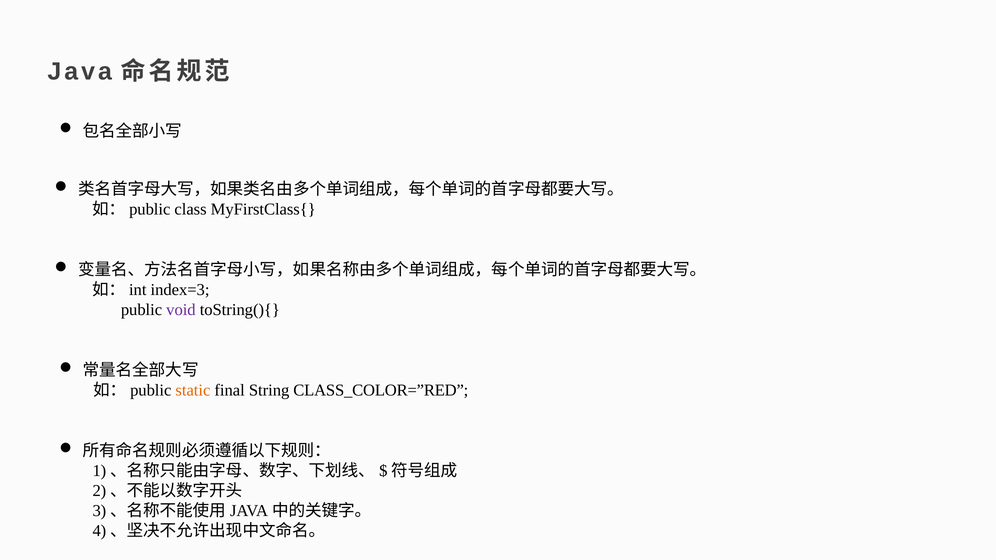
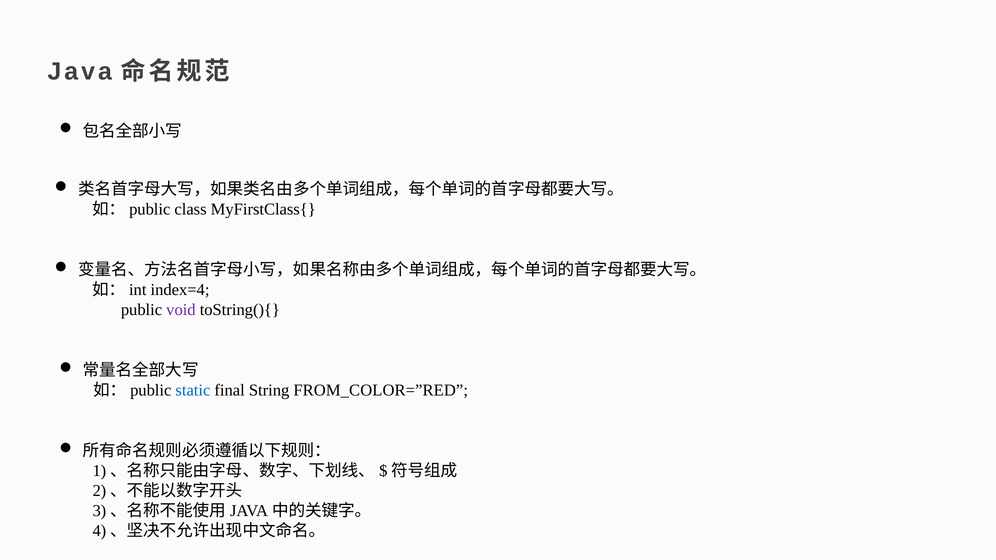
index=3: index=3 -> index=4
static colour: orange -> blue
CLASS_COLOR=”RED: CLASS_COLOR=”RED -> FROM_COLOR=”RED
